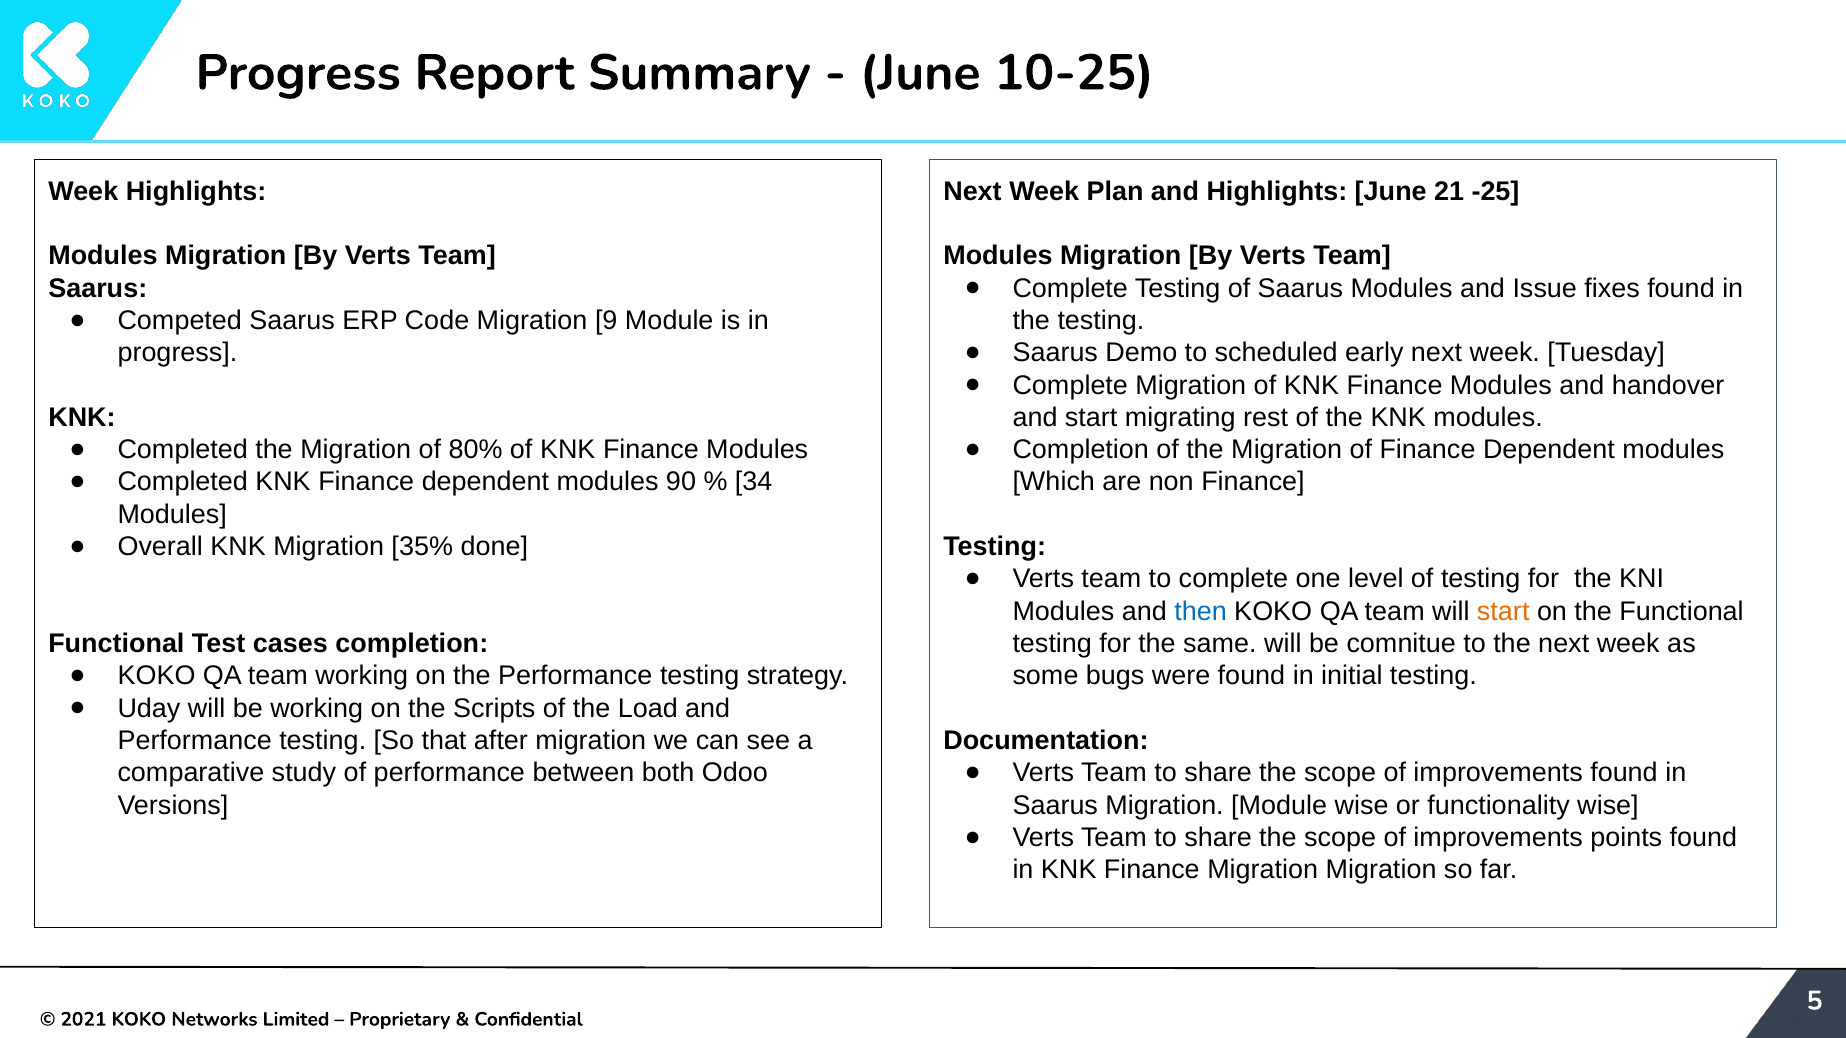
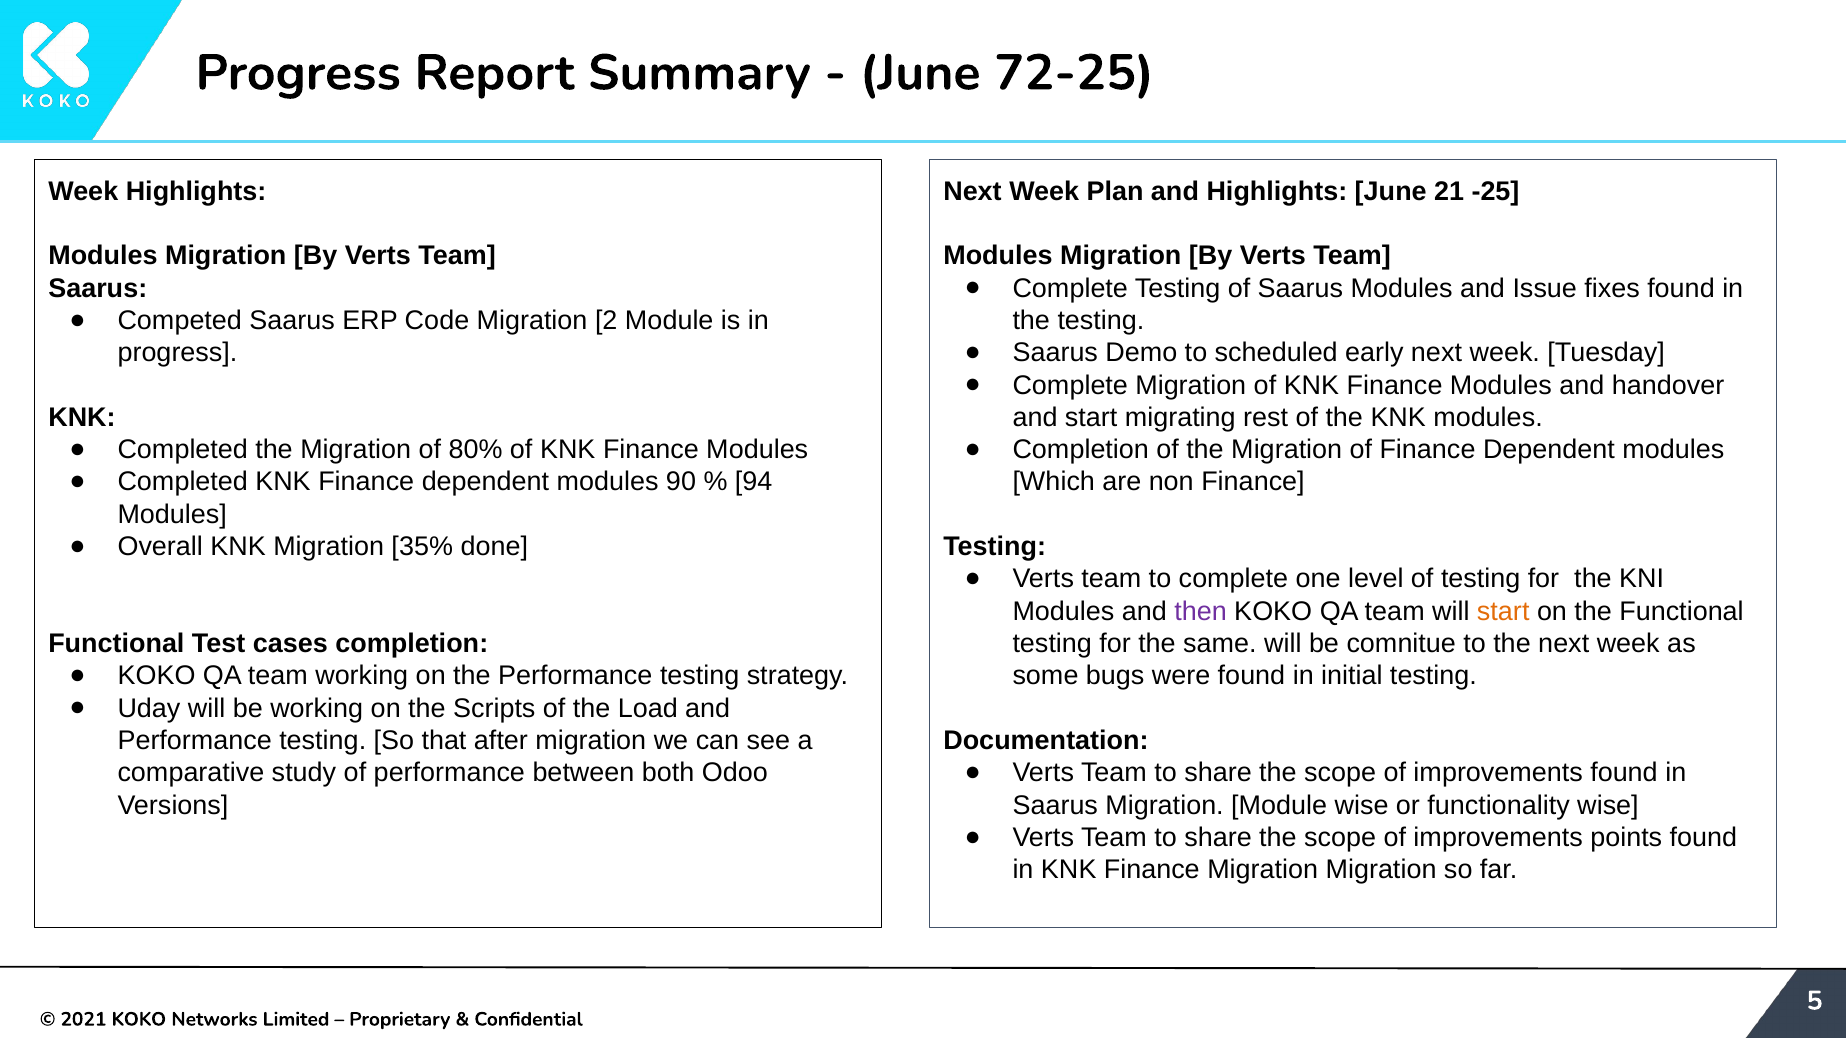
10-25: 10-25 -> 72-25
9: 9 -> 2
34: 34 -> 94
then colour: blue -> purple
